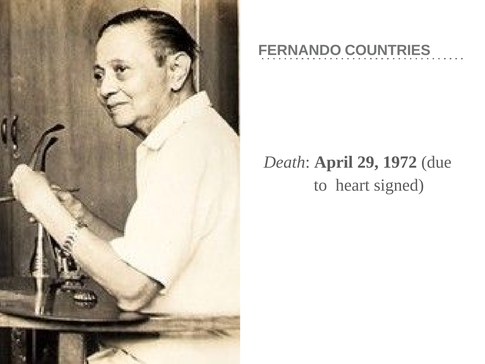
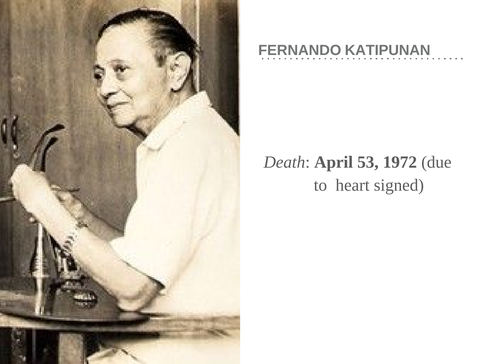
COUNTRIES: COUNTRIES -> KATIPUNAN
29: 29 -> 53
